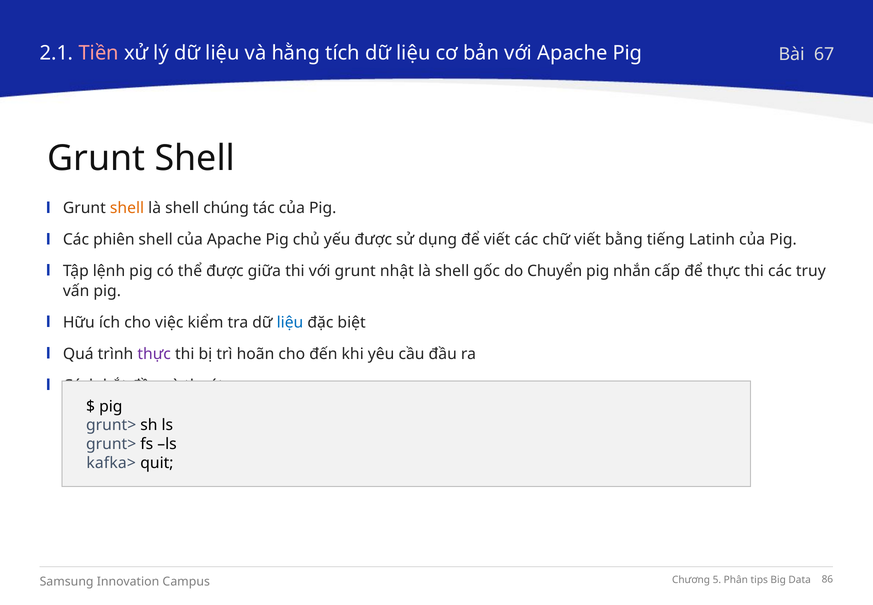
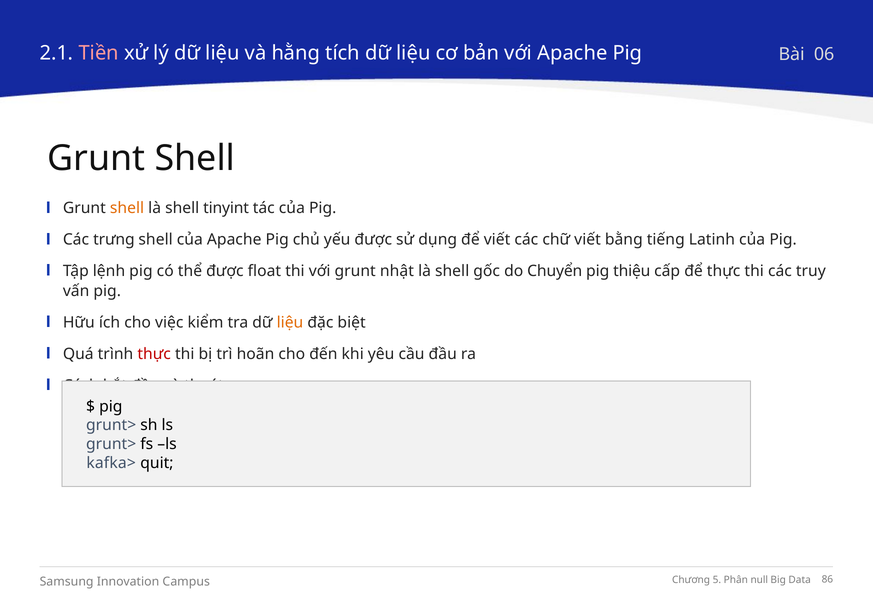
67: 67 -> 06
chúng: chúng -> tinyint
phiên: phiên -> trưng
giữa: giữa -> float
nhắn: nhắn -> thiệu
liệu at (290, 322) colour: blue -> orange
thực at (154, 354) colour: purple -> red
tips: tips -> null
